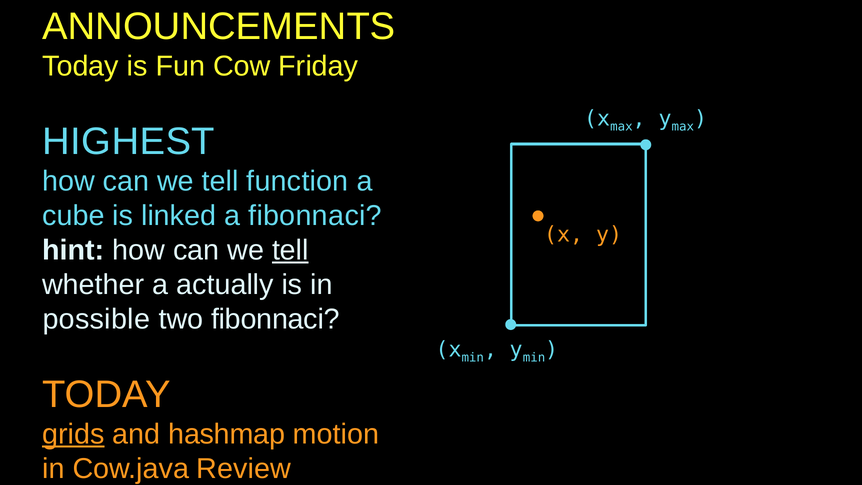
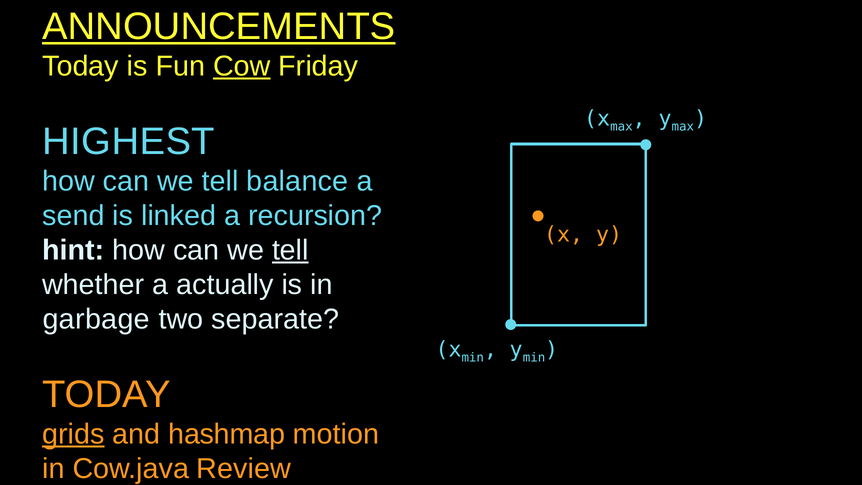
ANNOUNCEMENTS underline: none -> present
Cow underline: none -> present
function: function -> balance
cube: cube -> send
a fibonnaci: fibonnaci -> recursion
possible: possible -> garbage
two fibonnaci: fibonnaci -> separate
